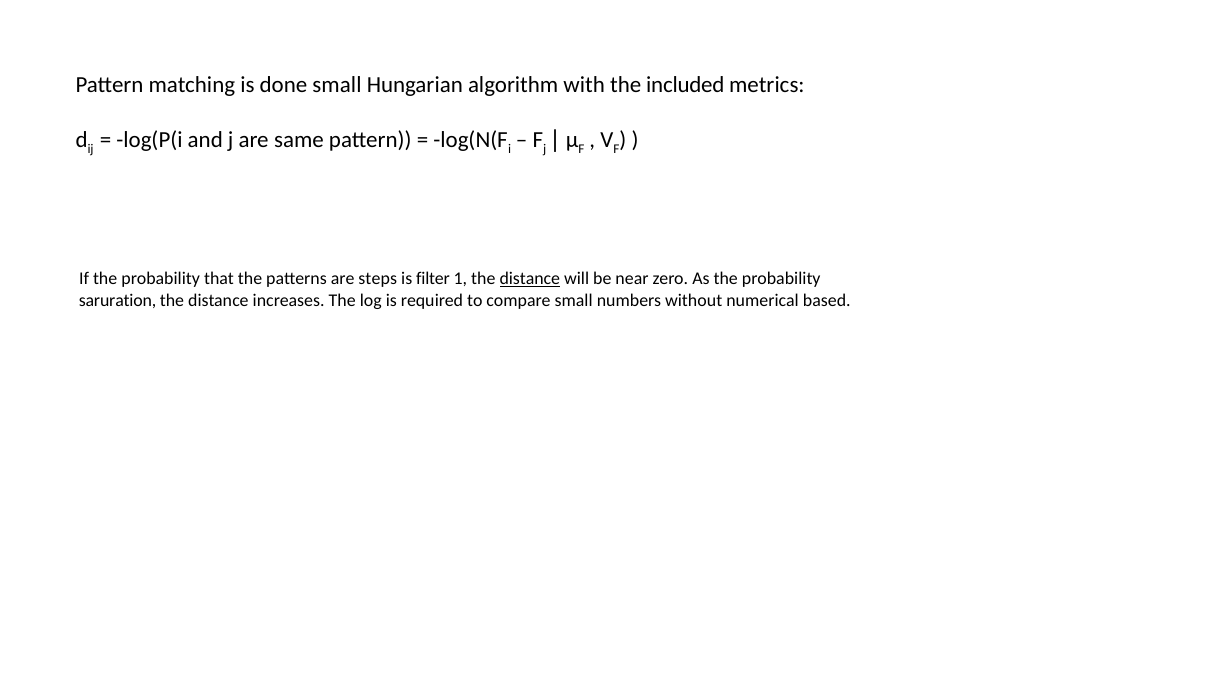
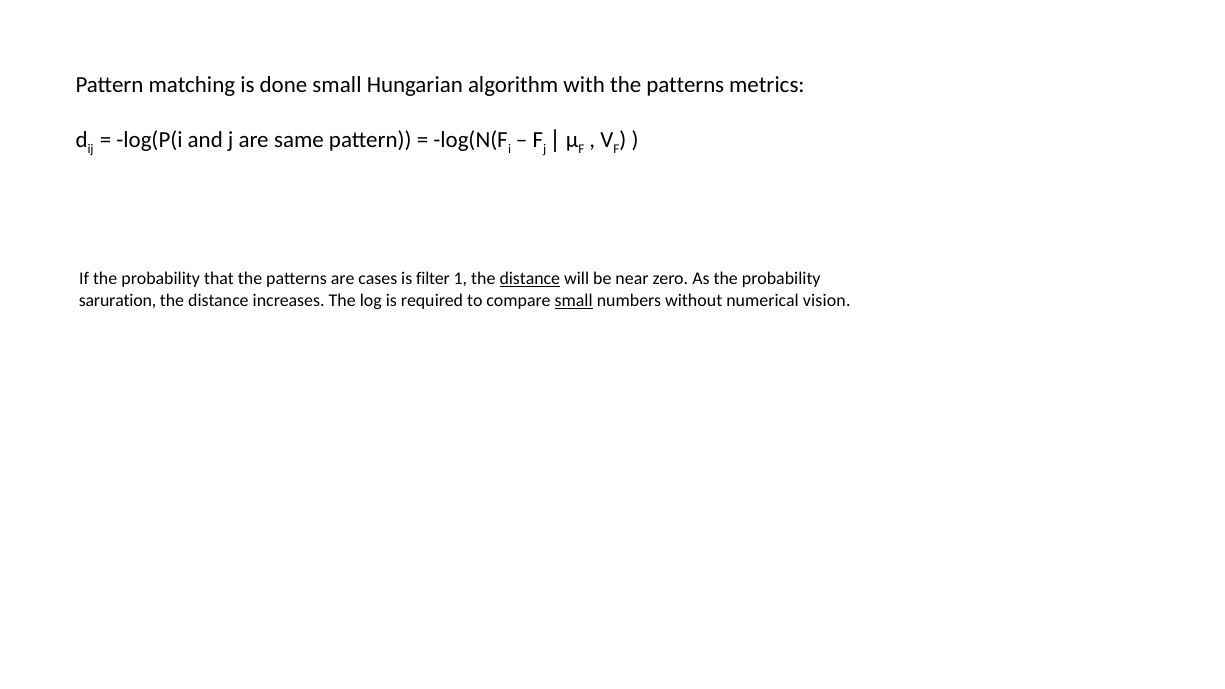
with the included: included -> patterns
steps: steps -> cases
small at (574, 300) underline: none -> present
based: based -> vision
